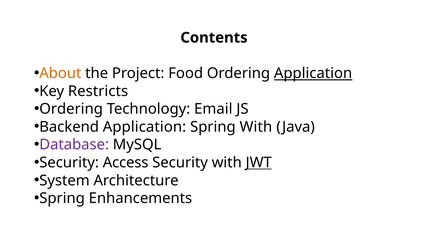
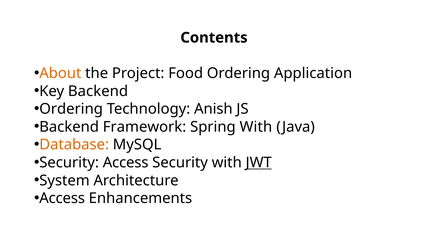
Application at (313, 73) underline: present -> none
Key Restricts: Restricts -> Backend
Email: Email -> Anish
Backend Application: Application -> Framework
Database colour: purple -> orange
Spring at (62, 198): Spring -> Access
